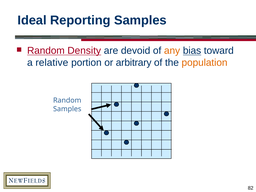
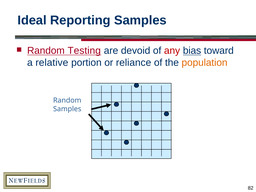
Density: Density -> Testing
any colour: orange -> red
arbitrary: arbitrary -> reliance
